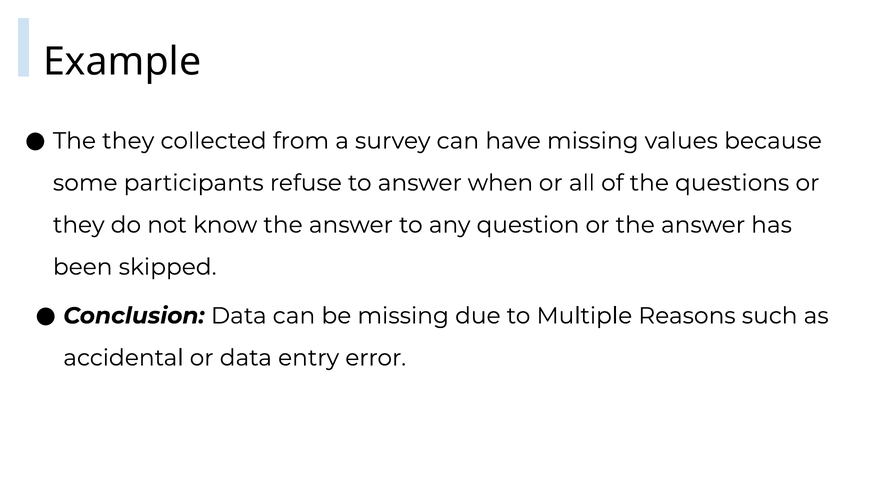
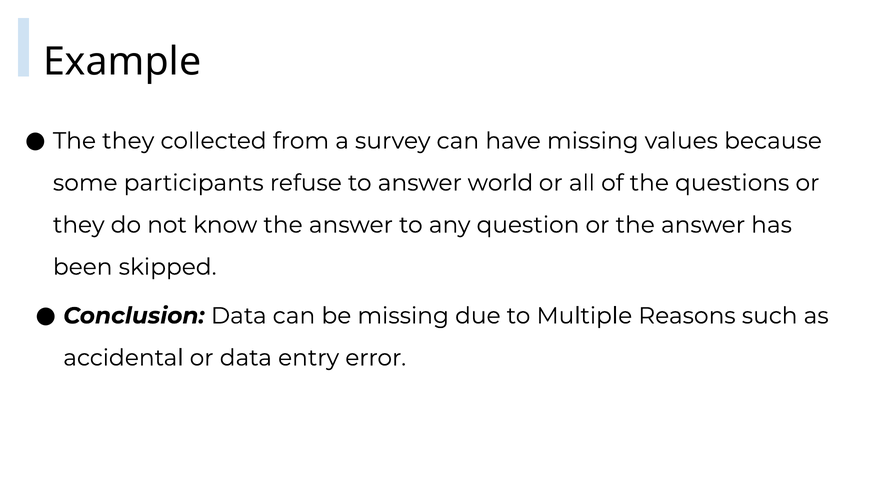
when: when -> world
